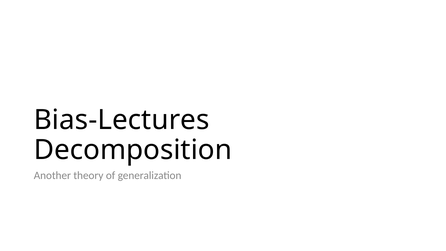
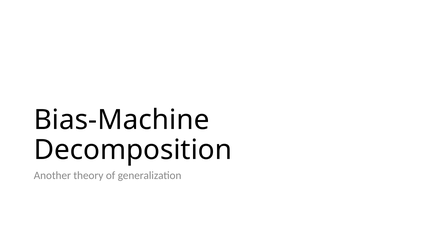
Bias-Lectures: Bias-Lectures -> Bias-Machine
